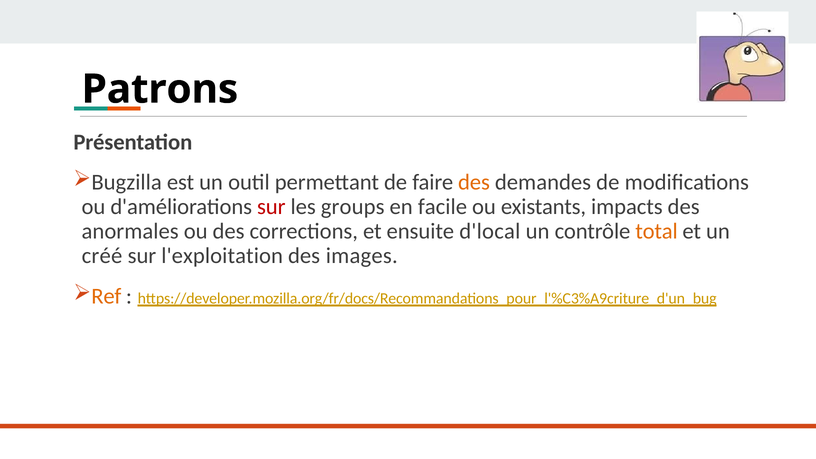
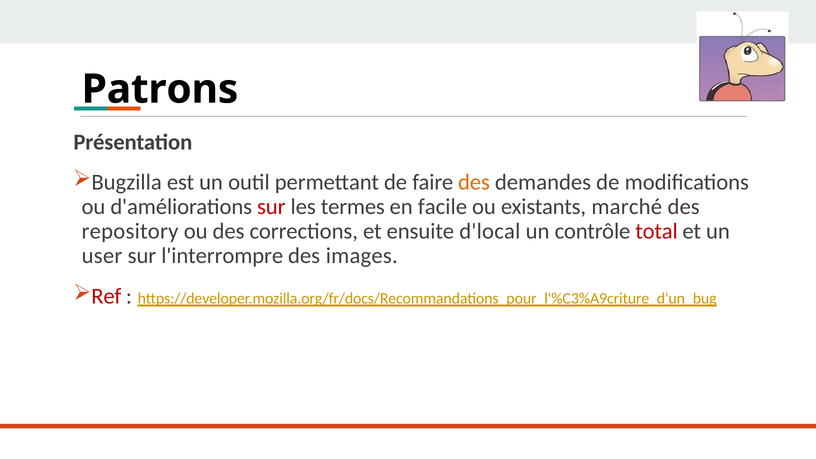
groups: groups -> termes
impacts: impacts -> marché
anormales: anormales -> repository
total colour: orange -> red
créé: créé -> user
l'exploitation: l'exploitation -> l'interrompre
Ref colour: orange -> red
